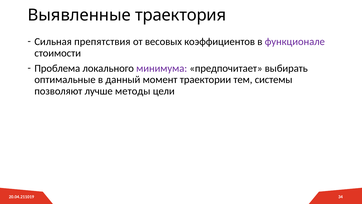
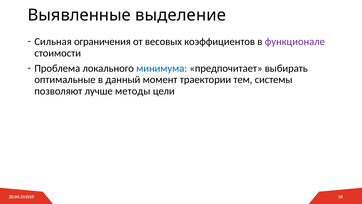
траектория: траектория -> выделение
препятствия: препятствия -> ограничения
минимума colour: purple -> blue
